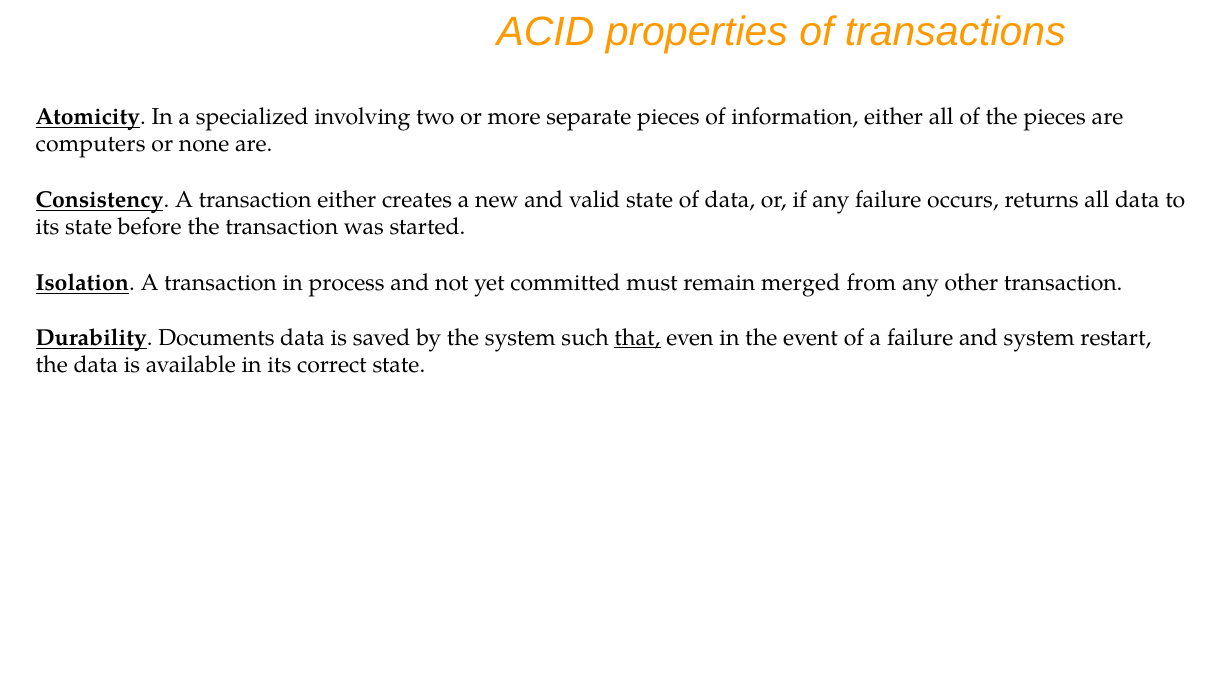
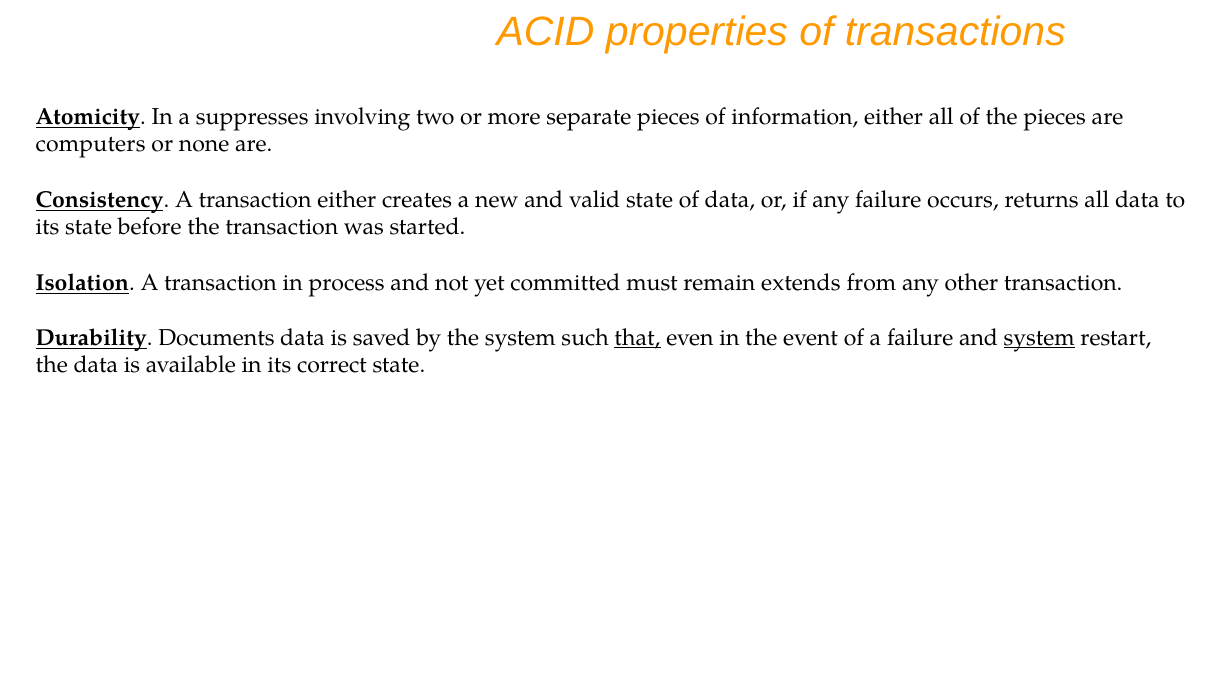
specialized: specialized -> suppresses
merged: merged -> extends
system at (1039, 338) underline: none -> present
